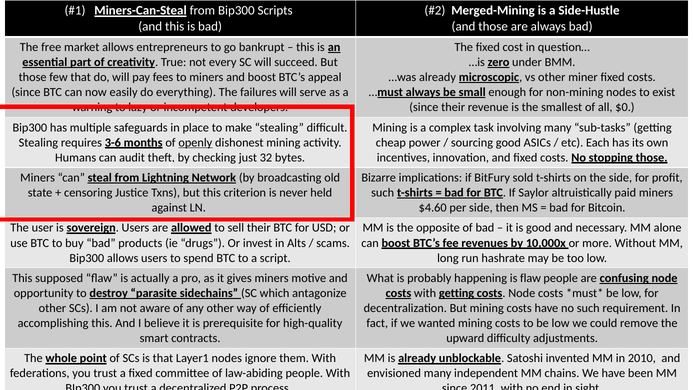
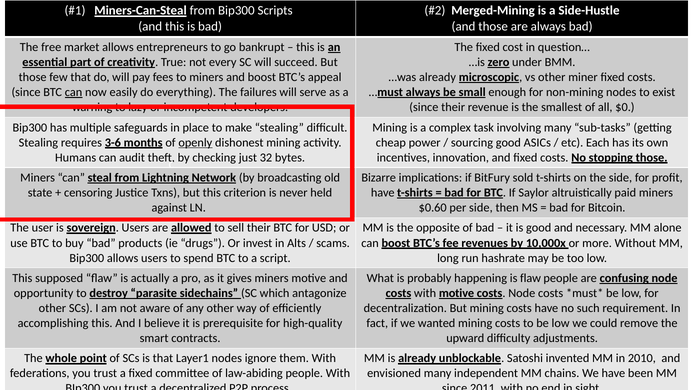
can at (74, 92) underline: none -> present
such at (383, 193): such -> have
$4.60: $4.60 -> $0.60
with getting: getting -> motive
